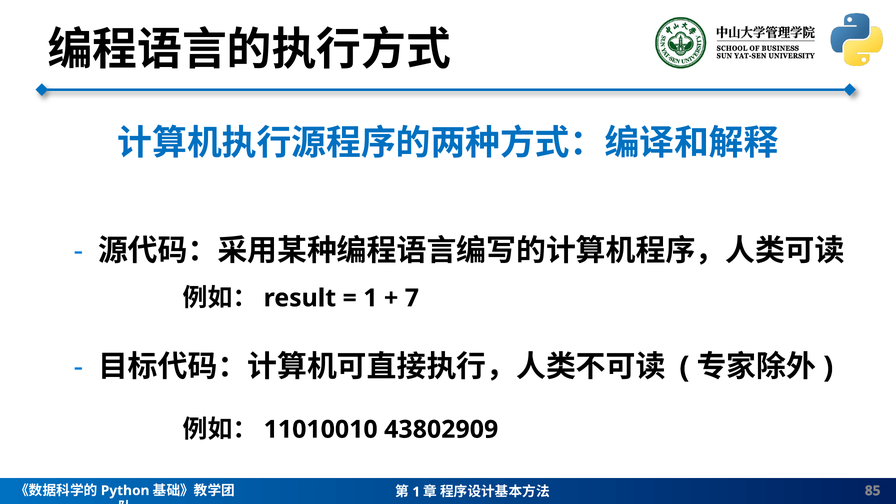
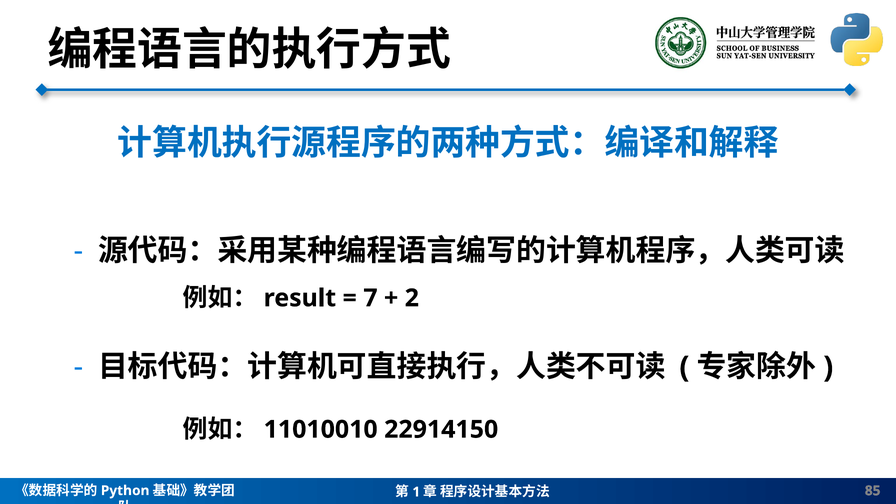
1 at (370, 298): 1 -> 7
7: 7 -> 2
43802909: 43802909 -> 22914150
